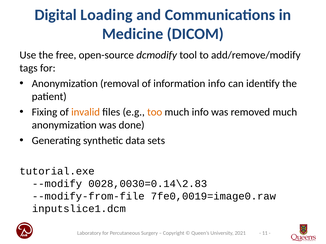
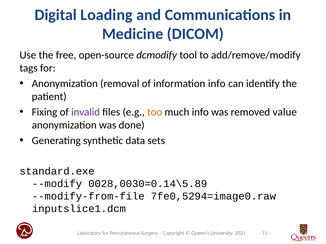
invalid colour: orange -> purple
removed much: much -> value
tutorial.exe: tutorial.exe -> standard.exe
0028,0030=0.14\2.83: 0028,0030=0.14\2.83 -> 0028,0030=0.14\5.89
7fe0,0019=image0.raw: 7fe0,0019=image0.raw -> 7fe0,5294=image0.raw
